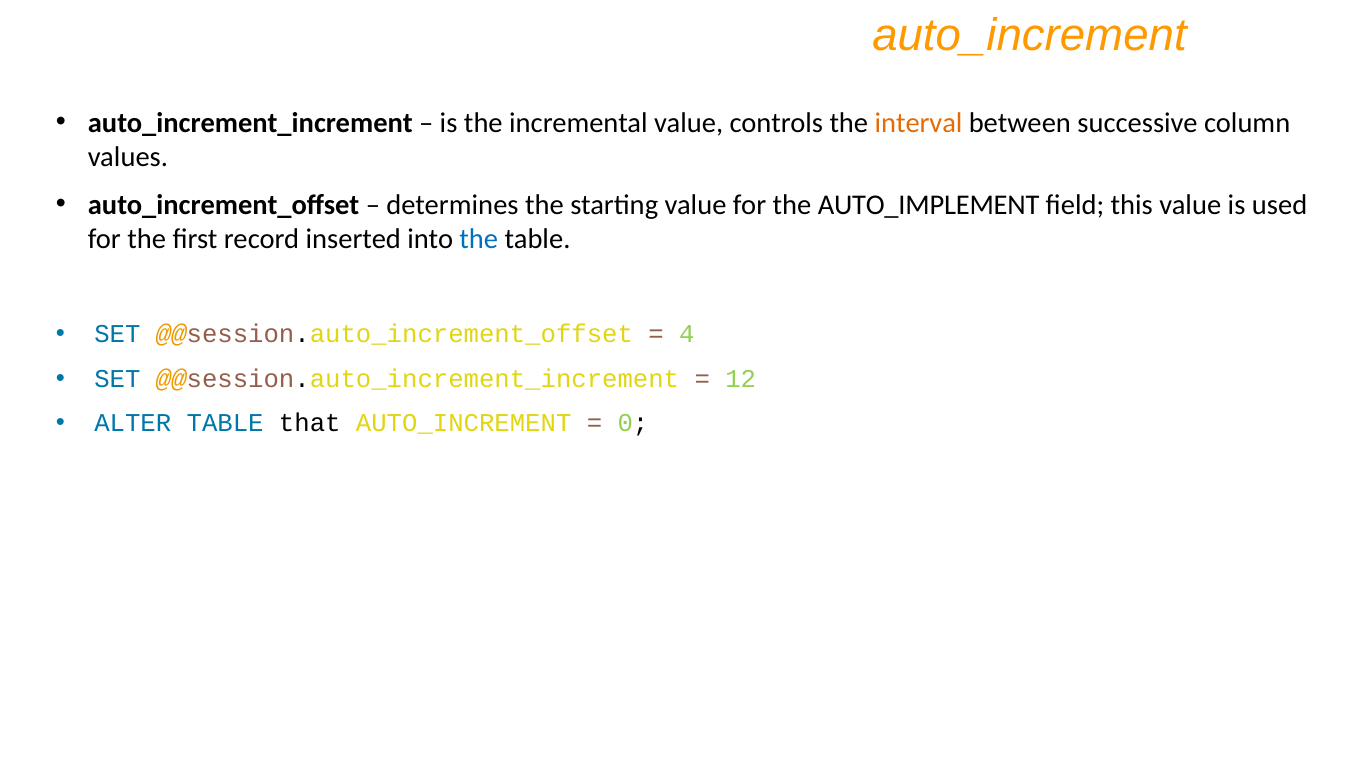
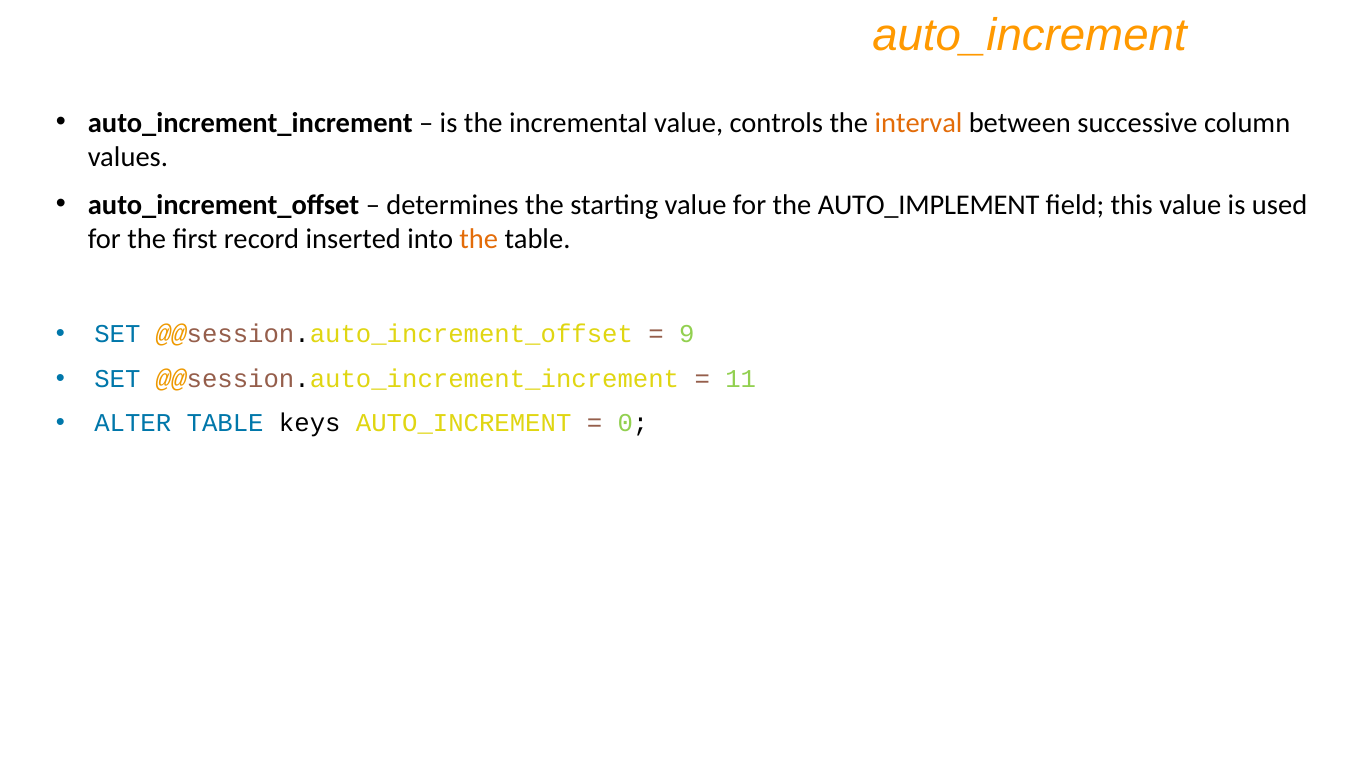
the at (479, 239) colour: blue -> orange
4: 4 -> 9
12: 12 -> 11
that: that -> keys
